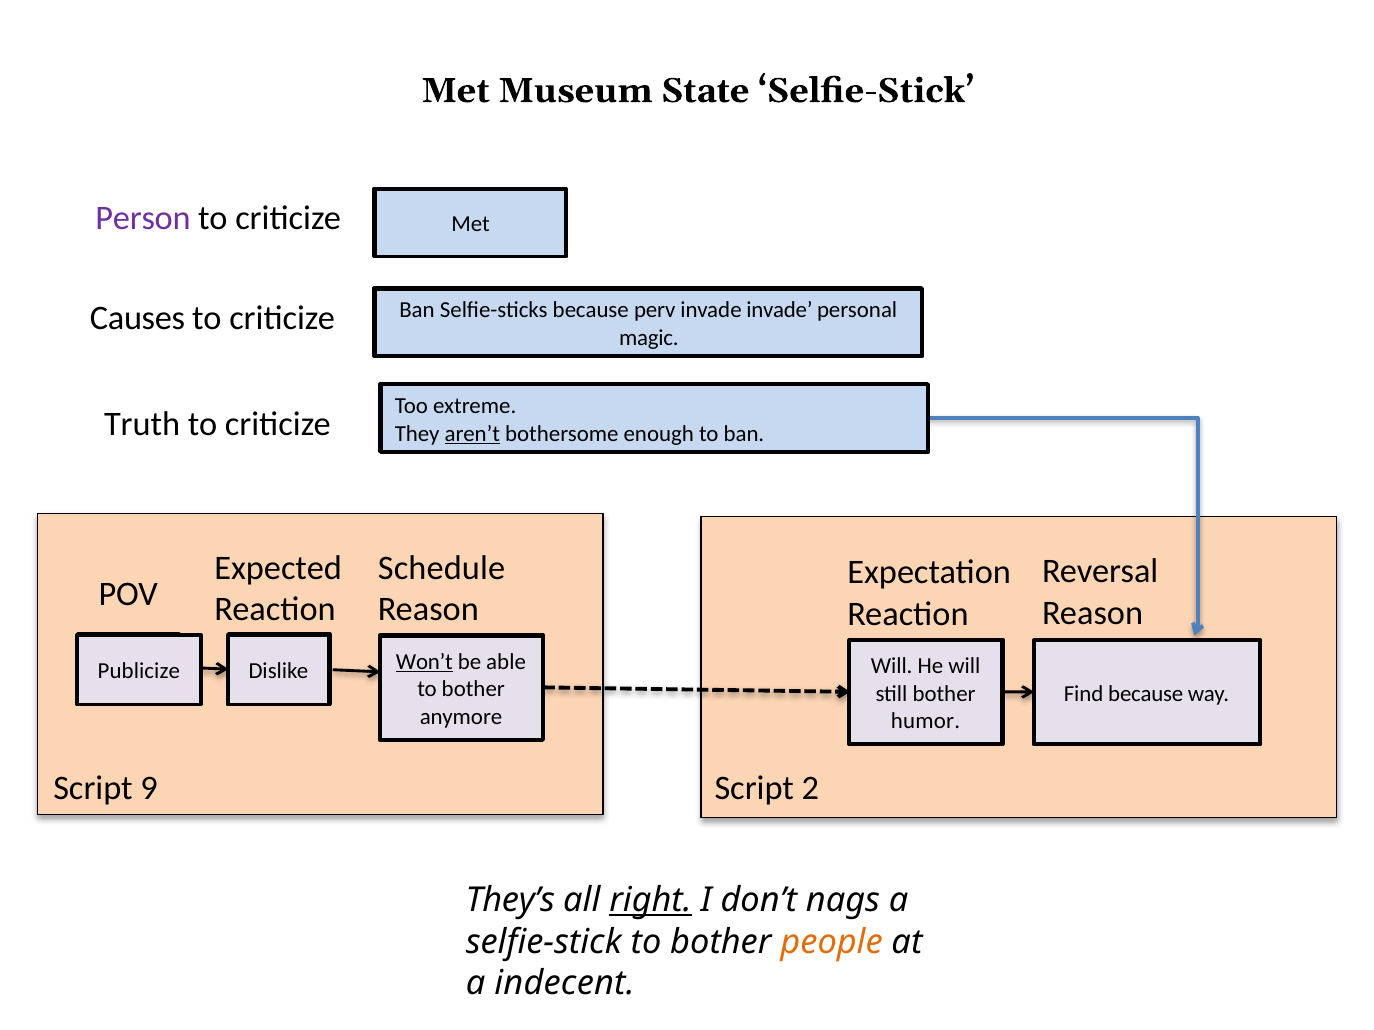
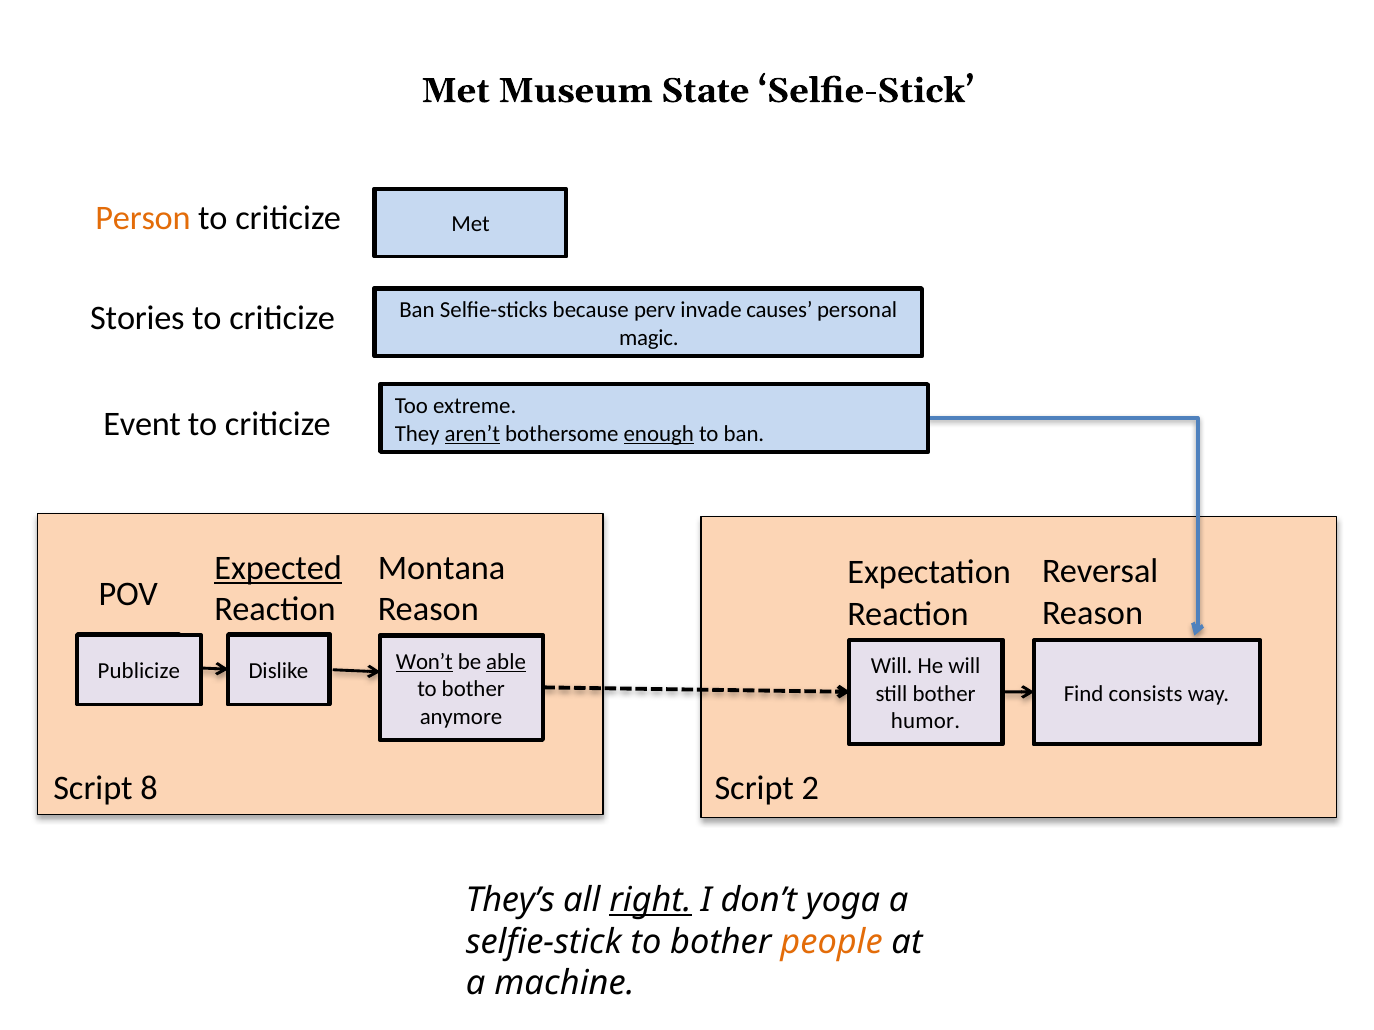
Person colour: purple -> orange
invade invade: invade -> causes
Causes: Causes -> Stories
Truth: Truth -> Event
enough underline: none -> present
Expected underline: none -> present
Schedule: Schedule -> Montana
able underline: none -> present
Find because: because -> consists
9: 9 -> 8
nags: nags -> yoga
indecent: indecent -> machine
